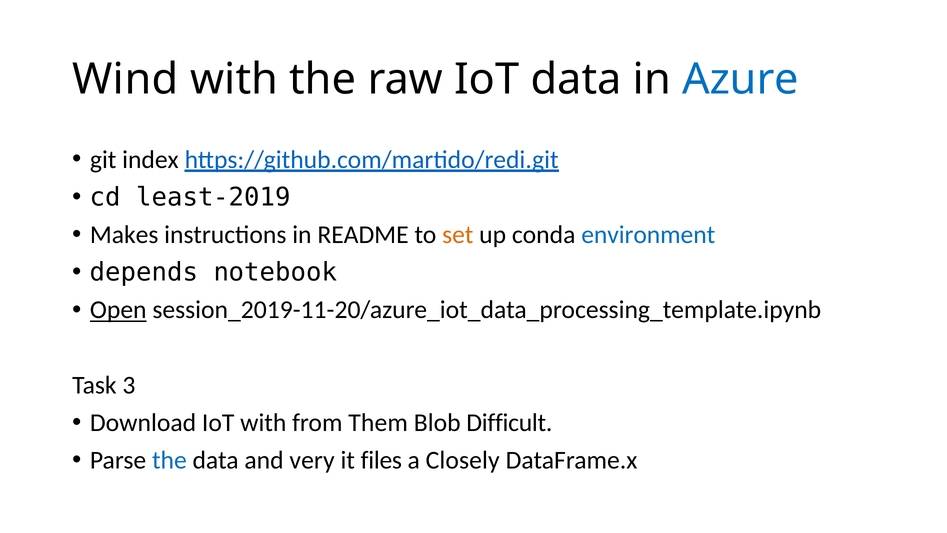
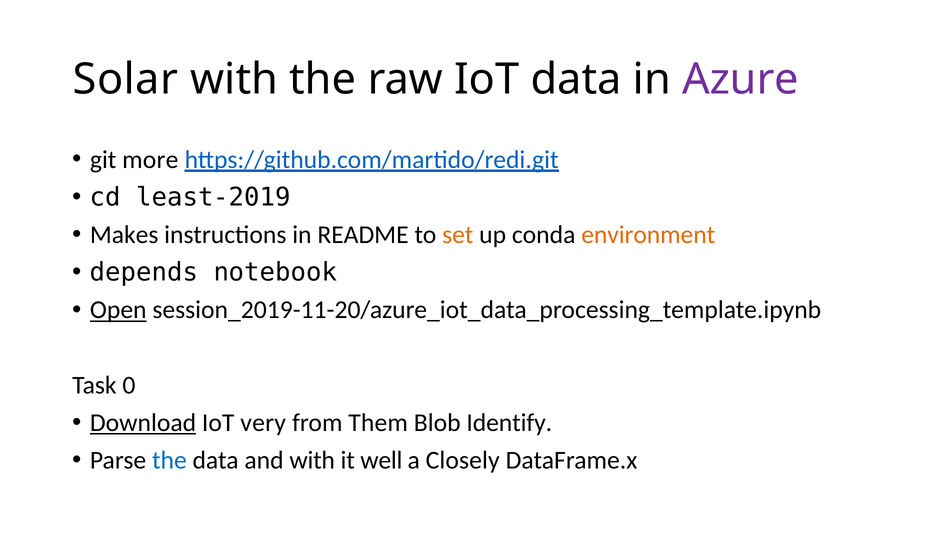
Wind: Wind -> Solar
Azure colour: blue -> purple
index: index -> more
environment colour: blue -> orange
3: 3 -> 0
Download underline: none -> present
IoT with: with -> very
Difficult: Difficult -> Identify
and very: very -> with
files: files -> well
